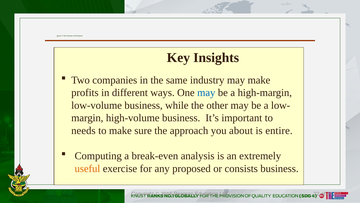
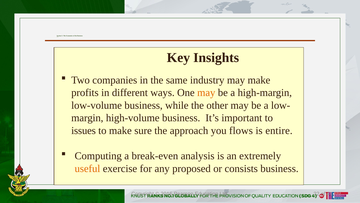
may at (206, 93) colour: blue -> orange
needs: needs -> issues
about: about -> flows
